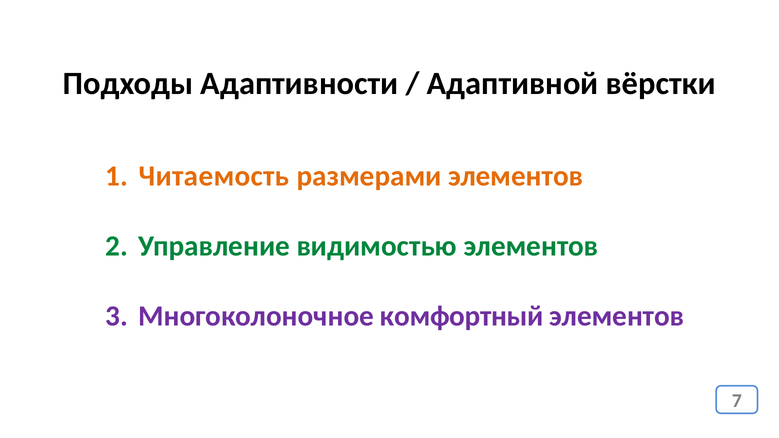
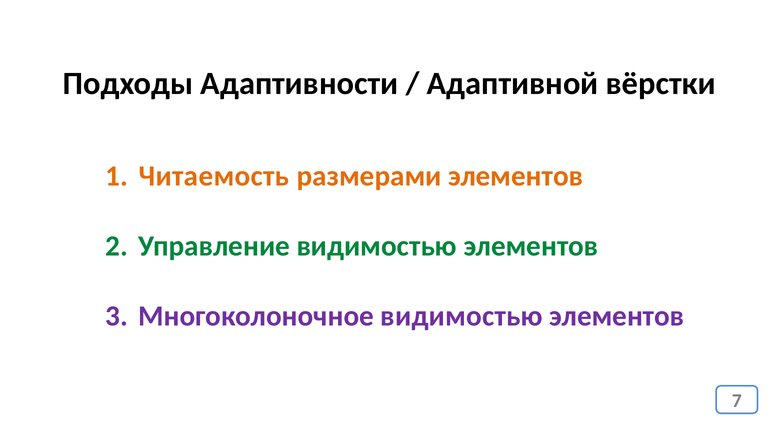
Многоколоночное комфортный: комфортный -> видимостью
